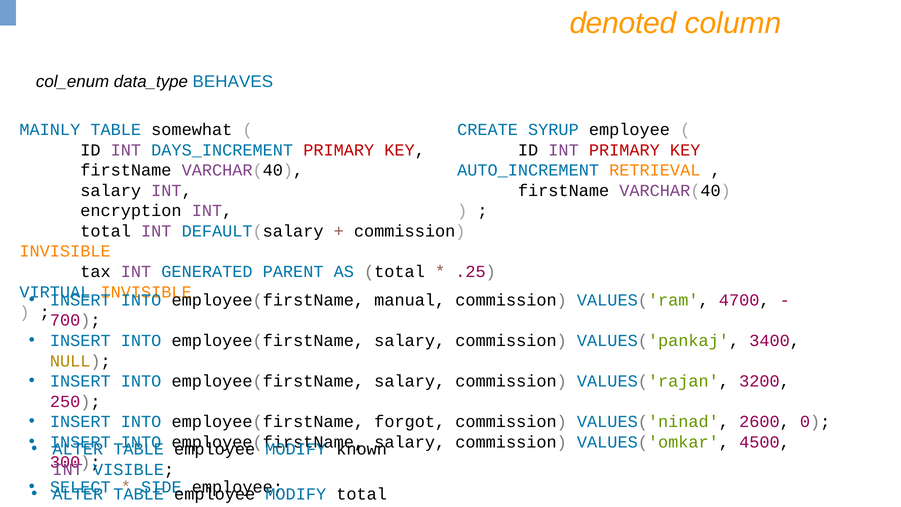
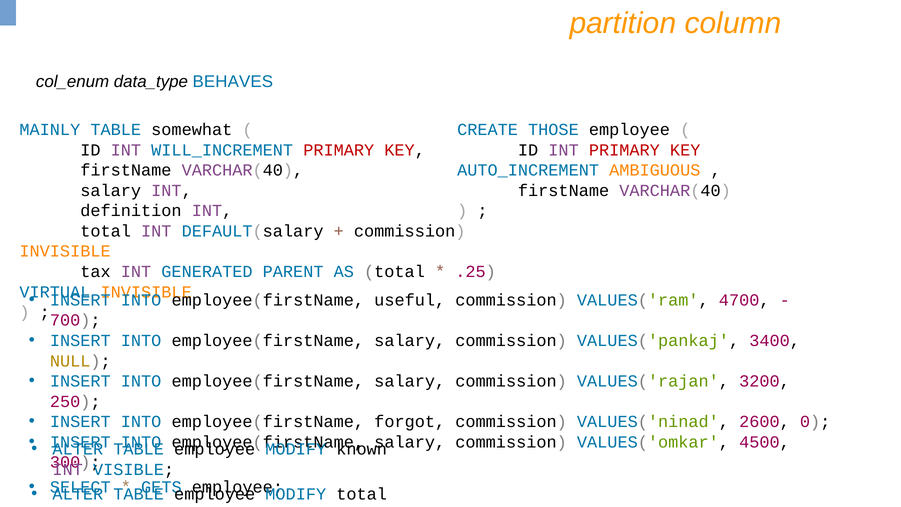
denoted: denoted -> partition
SYRUP: SYRUP -> THOSE
DAYS_INCREMENT: DAYS_INCREMENT -> WILL_INCREMENT
RETRIEVAL: RETRIEVAL -> AMBIGUOUS
encryption: encryption -> definition
manual: manual -> useful
SIDE: SIDE -> GETS
